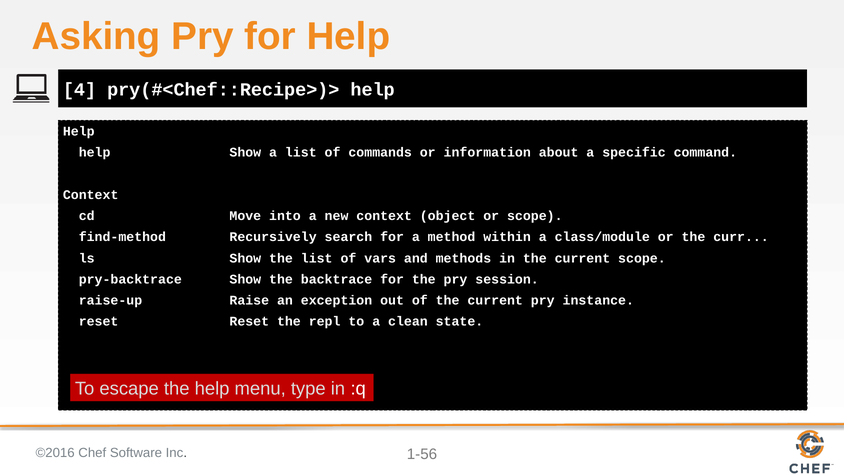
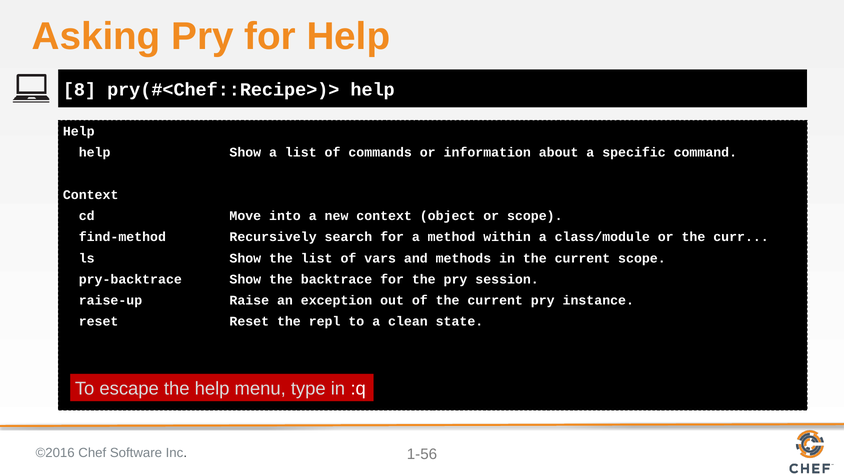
4: 4 -> 8
